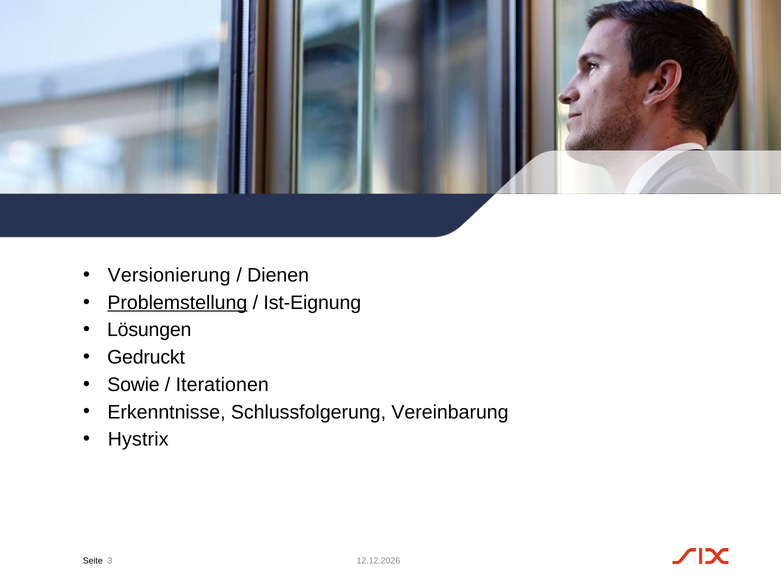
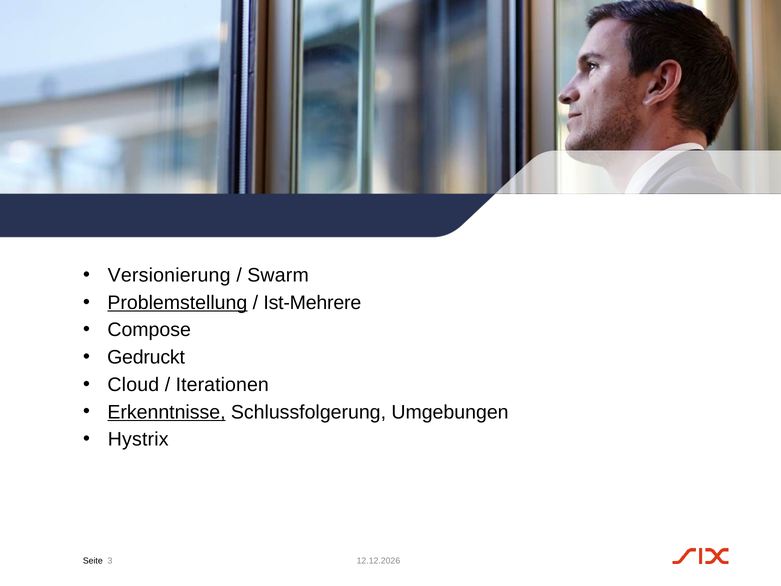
Dienen: Dienen -> Swarm
Ist-Eignung: Ist-Eignung -> Ist-Mehrere
Lösungen: Lösungen -> Compose
Sowie: Sowie -> Cloud
Erkenntnisse underline: none -> present
Vereinbarung: Vereinbarung -> Umgebungen
